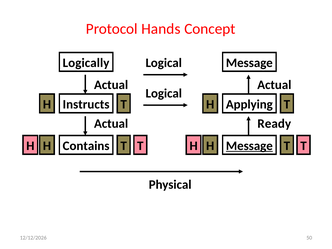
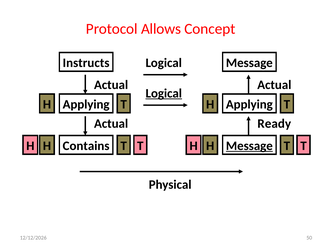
Hands: Hands -> Allows
Logically: Logically -> Instructs
Logical at (164, 93) underline: none -> present
Instructs at (86, 104): Instructs -> Applying
